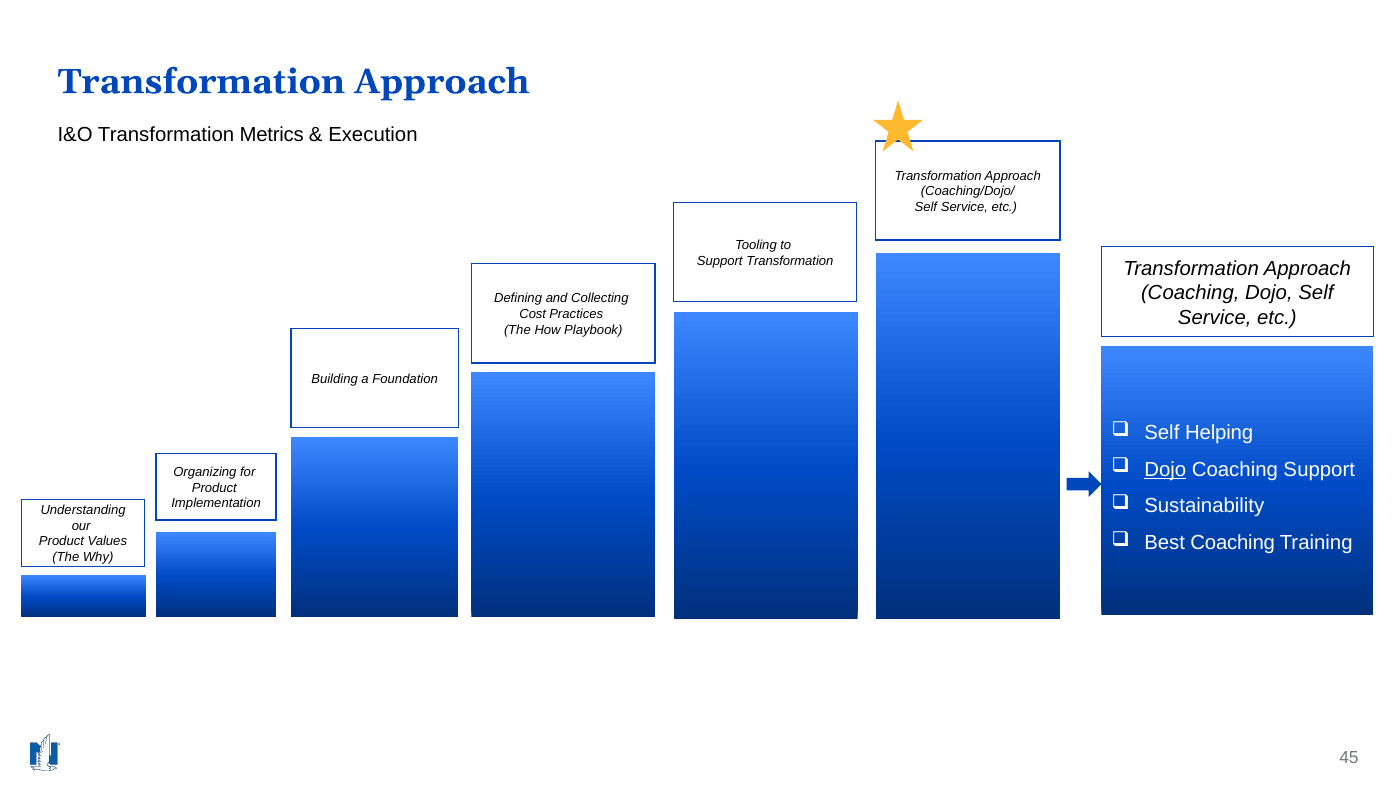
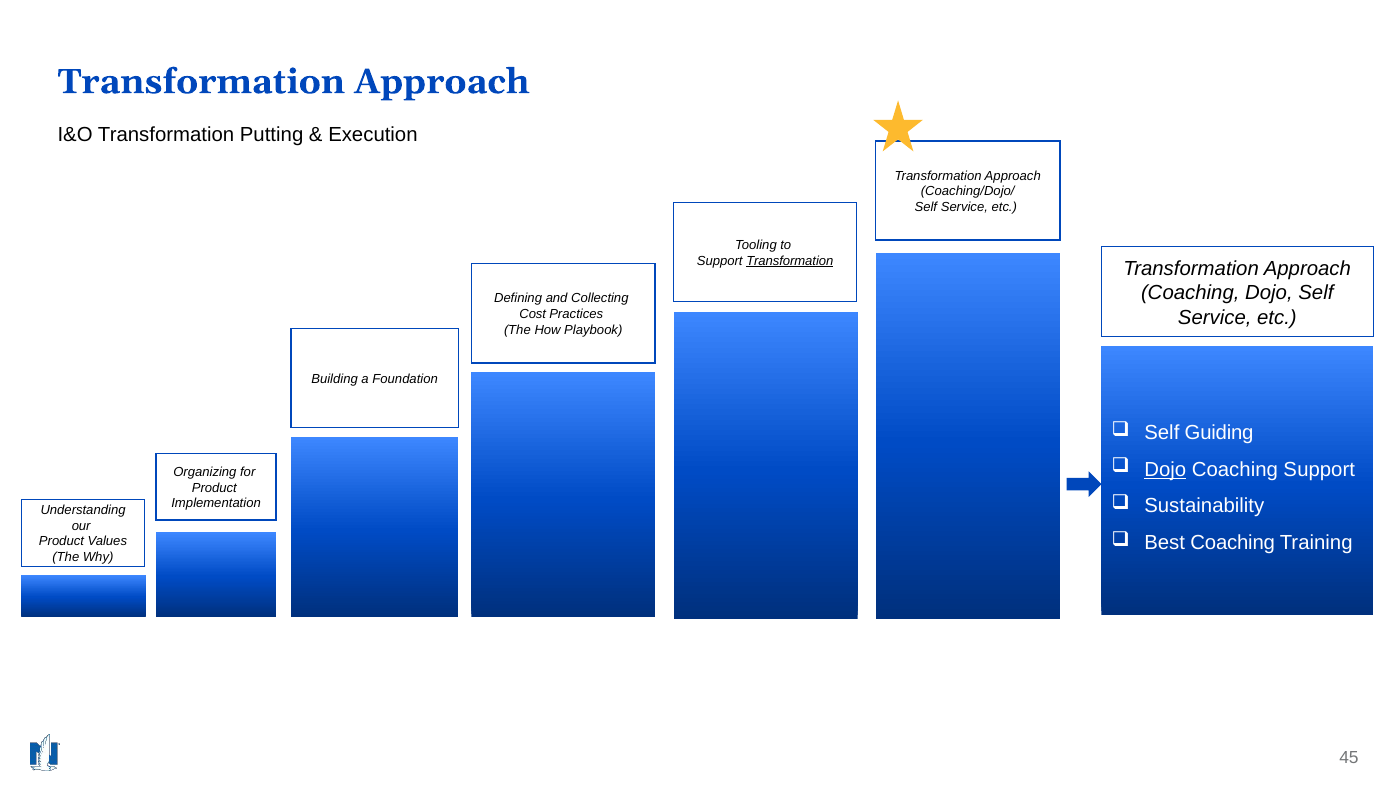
Metrics: Metrics -> Putting
Transformation at (790, 261) underline: none -> present
Helping: Helping -> Guiding
